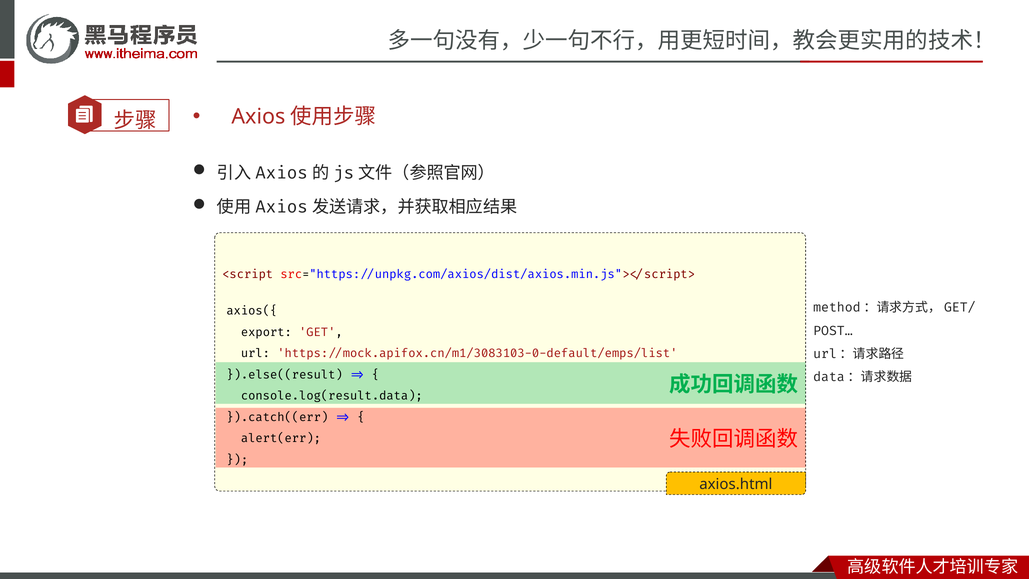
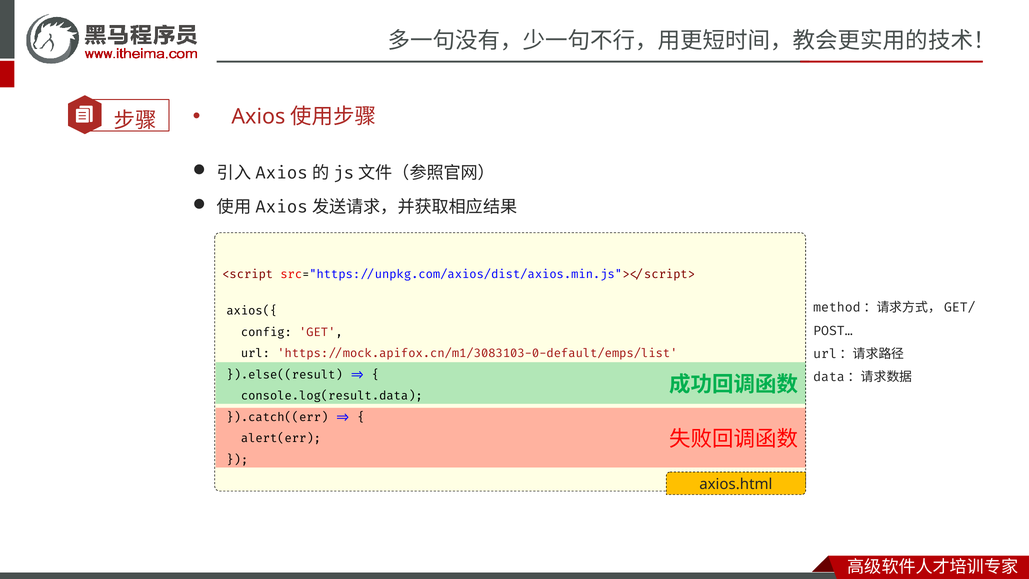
export: export -> config
